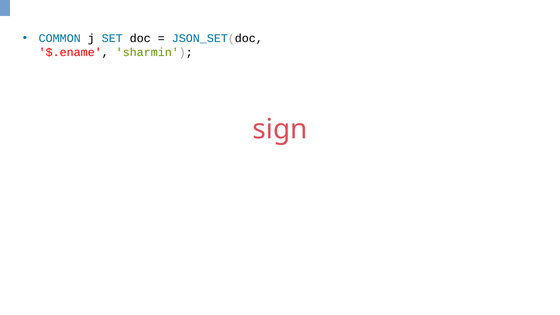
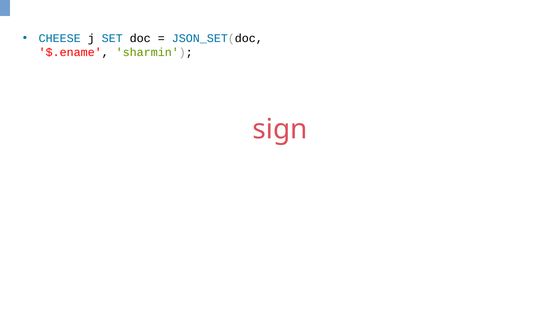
COMMON: COMMON -> CHEESE
